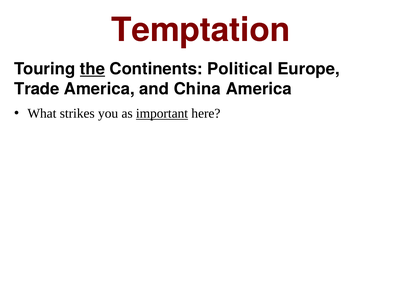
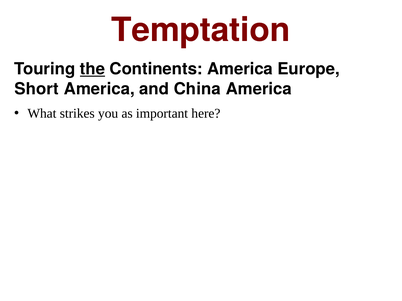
Continents Political: Political -> America
Trade: Trade -> Short
important underline: present -> none
